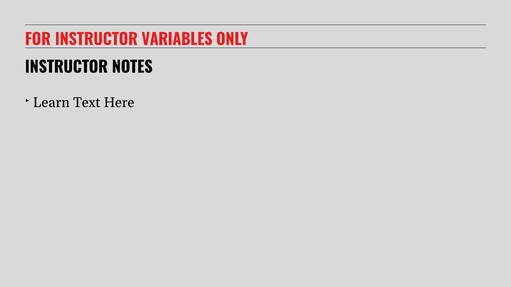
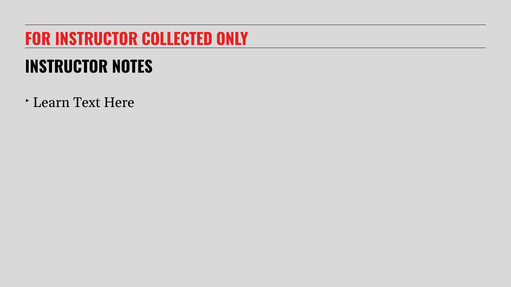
VARIABLES: VARIABLES -> COLLECTED
